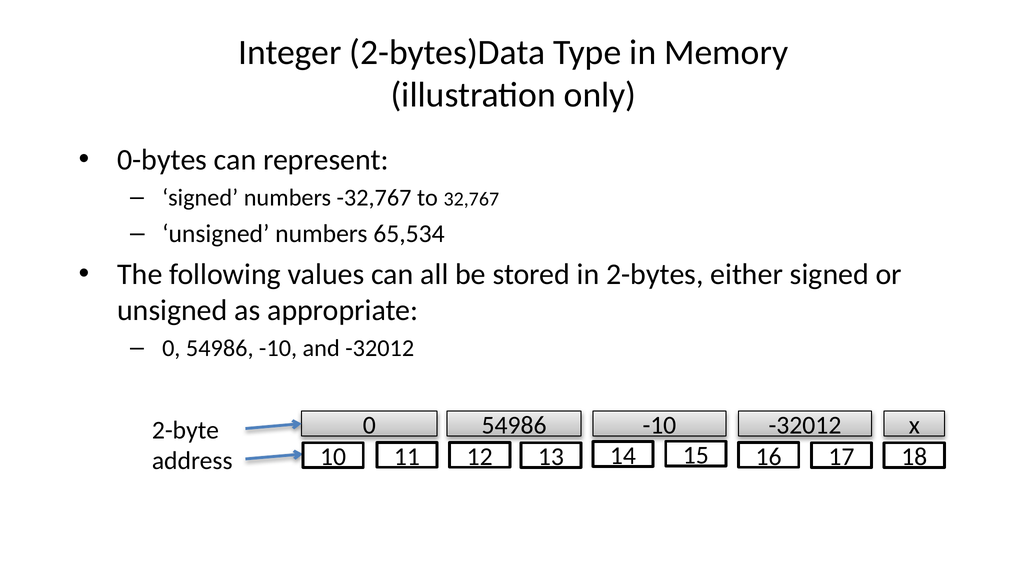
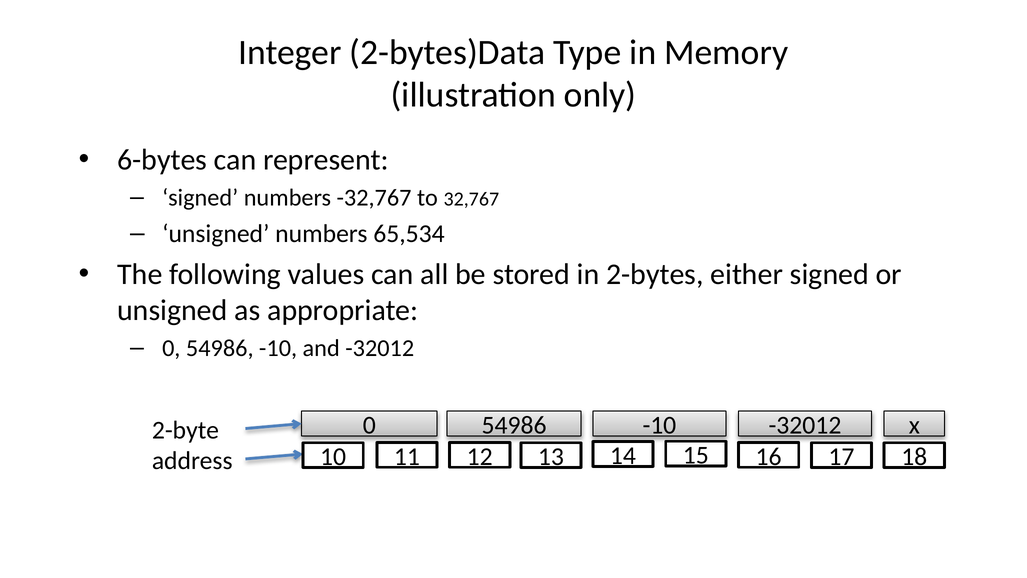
0-bytes: 0-bytes -> 6-bytes
